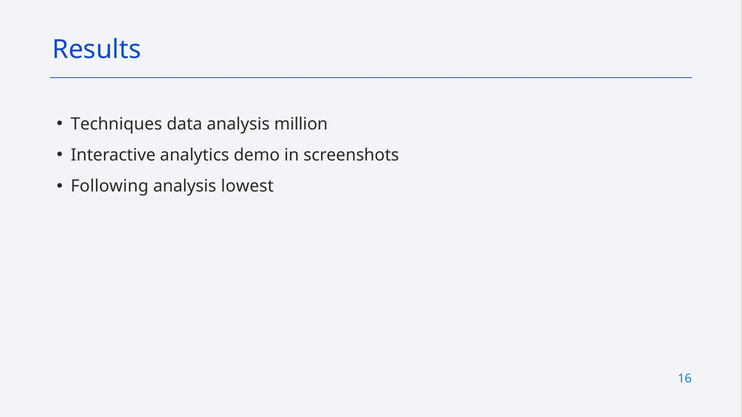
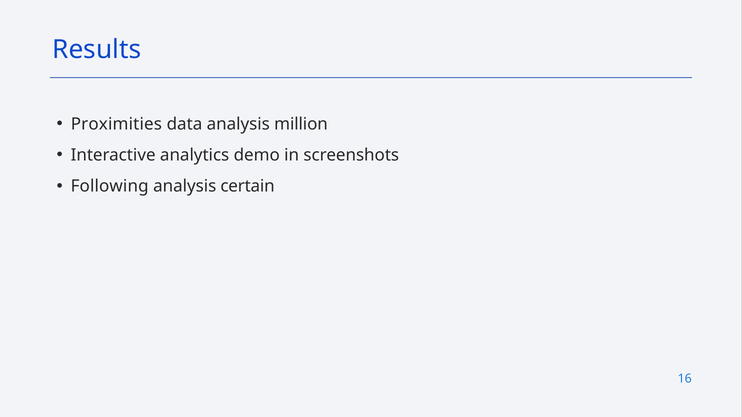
Techniques: Techniques -> Proximities
lowest: lowest -> certain
